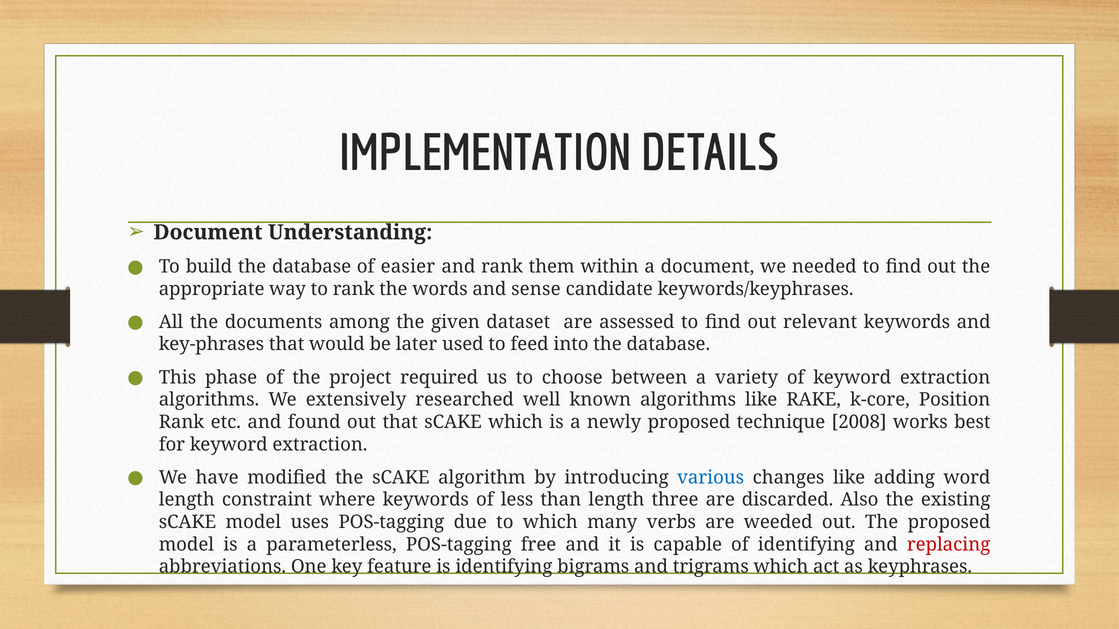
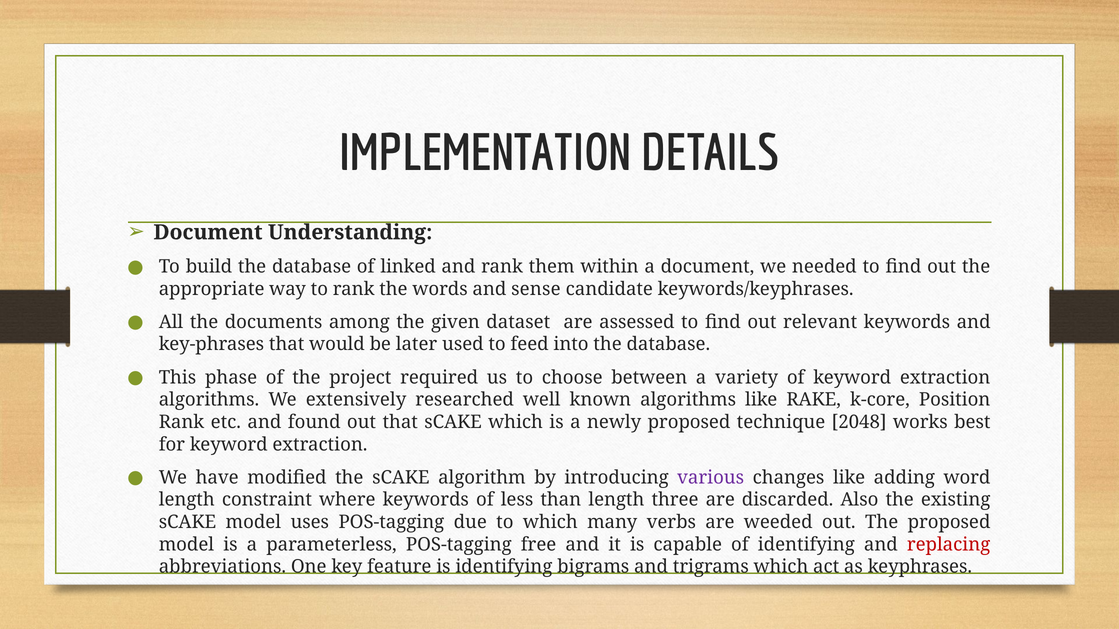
easier: easier -> linked
2008: 2008 -> 2048
various colour: blue -> purple
